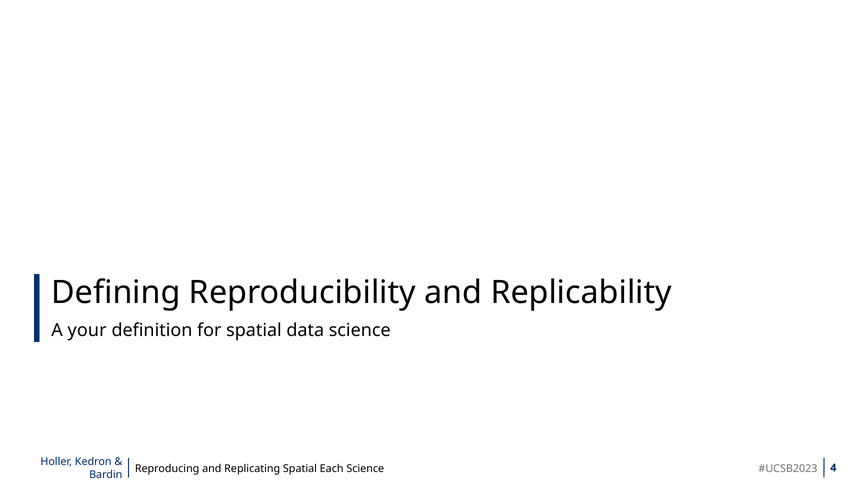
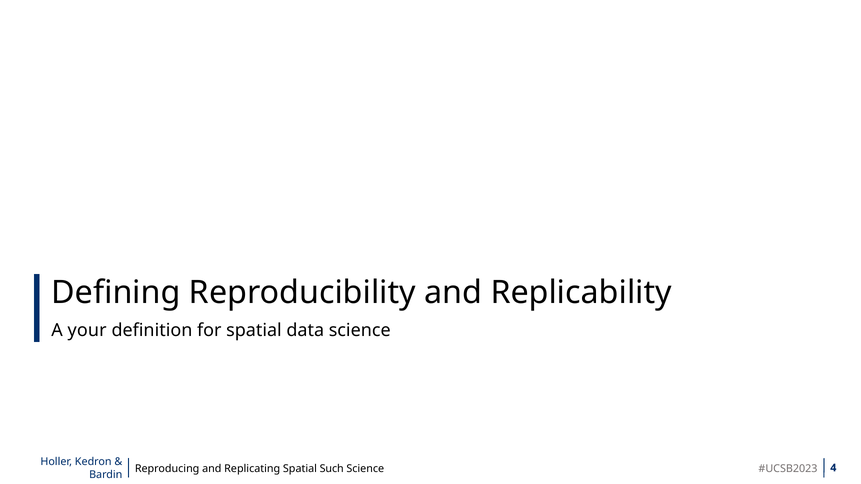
Each: Each -> Such
